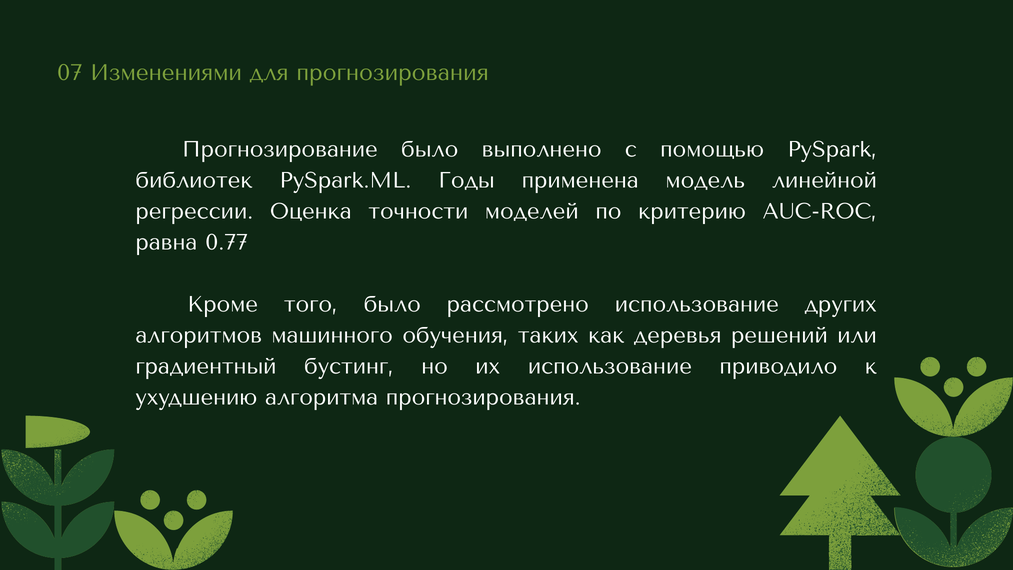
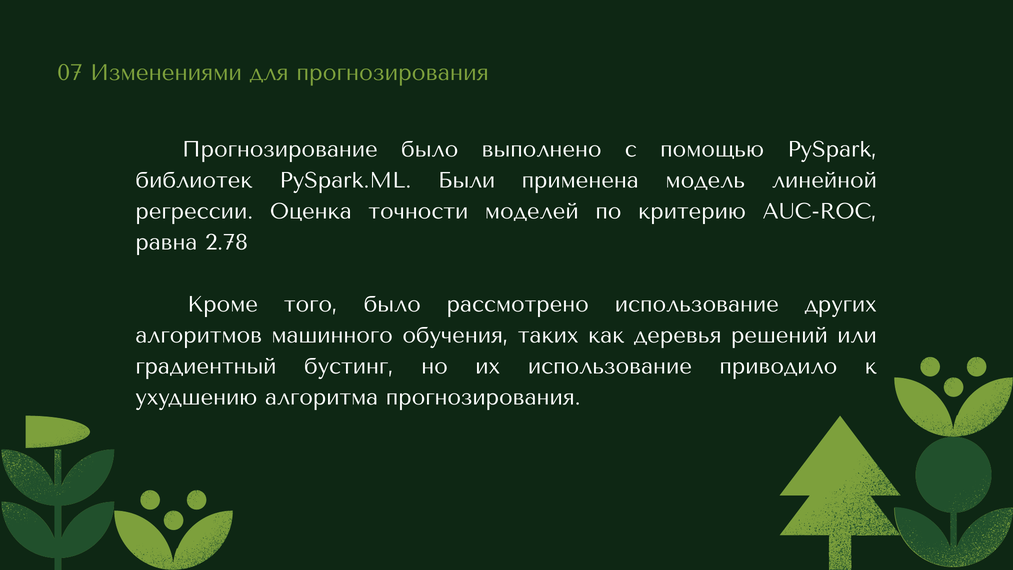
Годы: Годы -> Были
0.77: 0.77 -> 2.78
